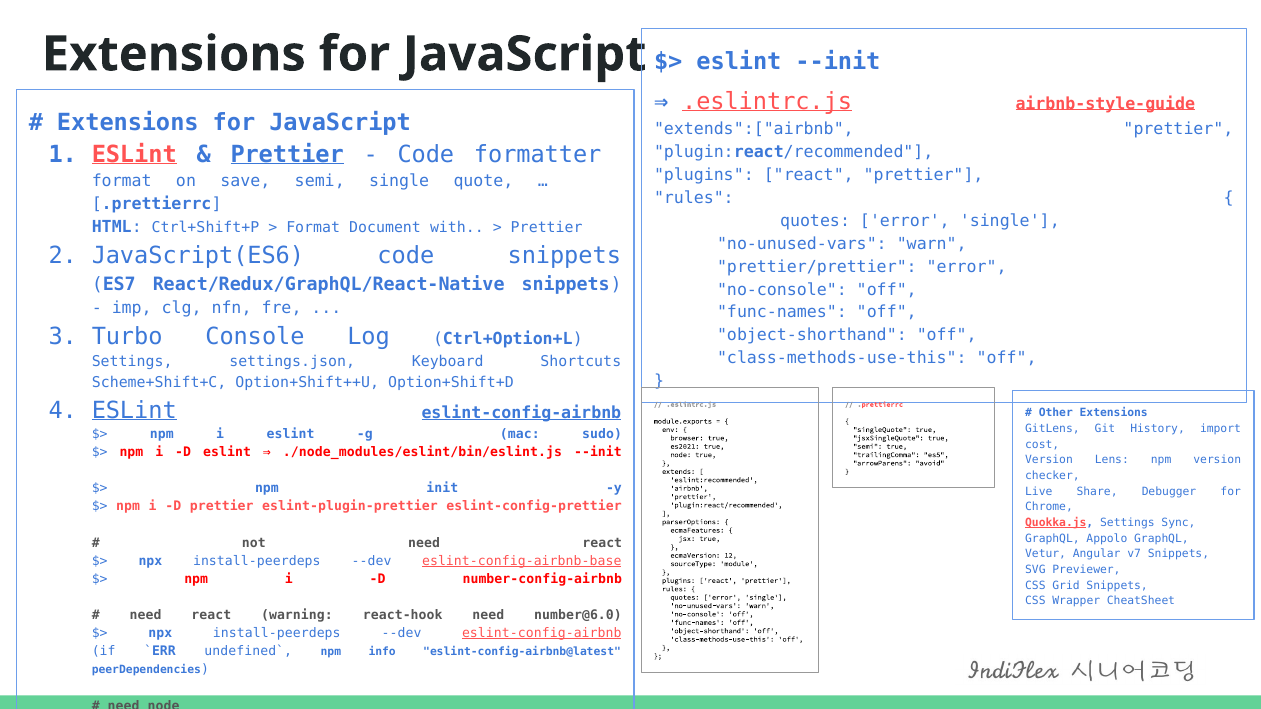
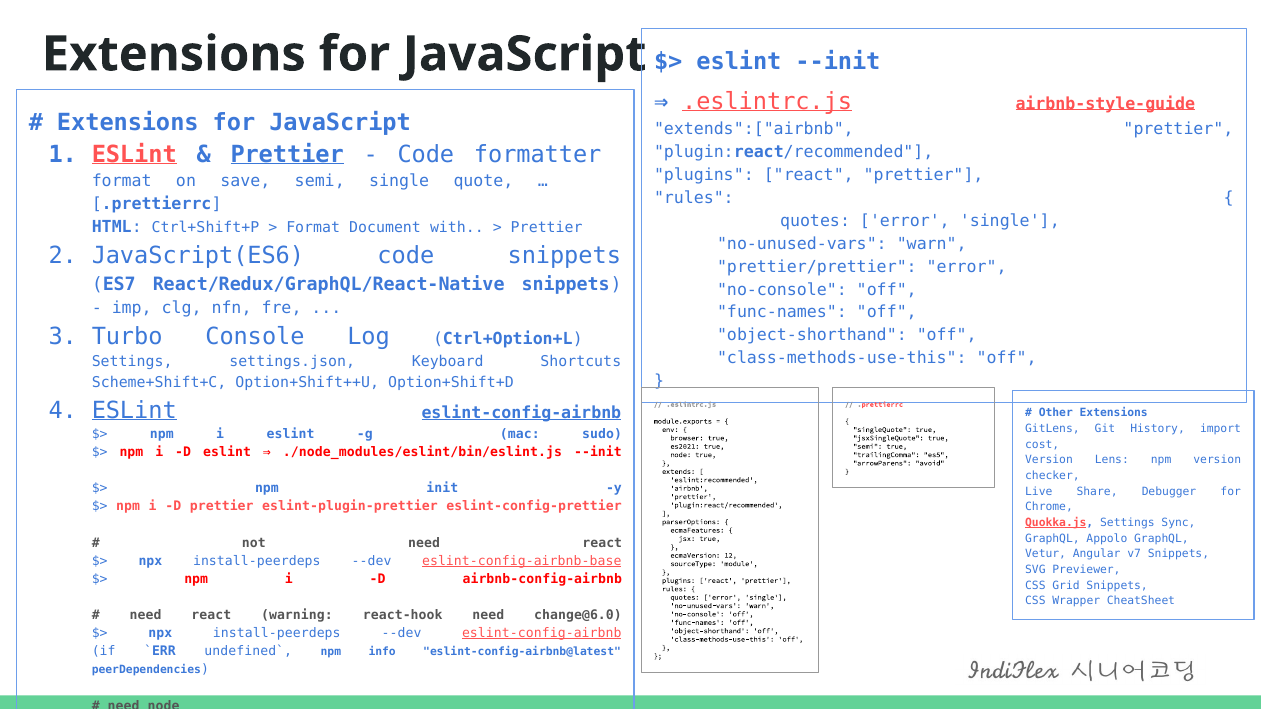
number-config-airbnb: number-config-airbnb -> airbnb-config-airbnb
number@6.0: number@6.0 -> change@6.0
